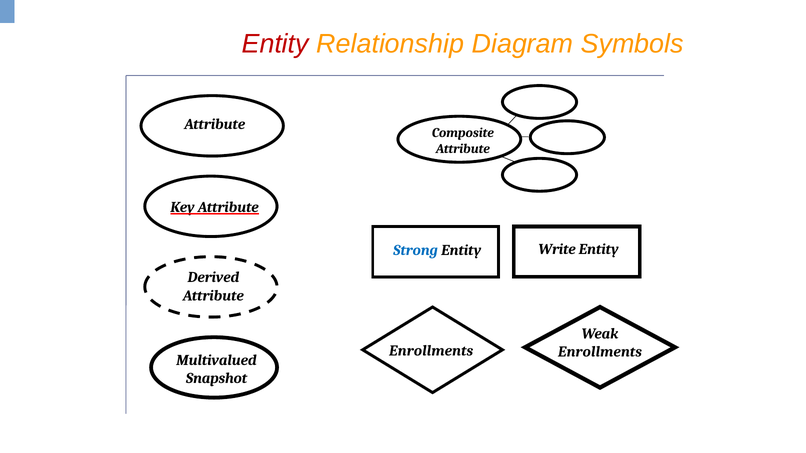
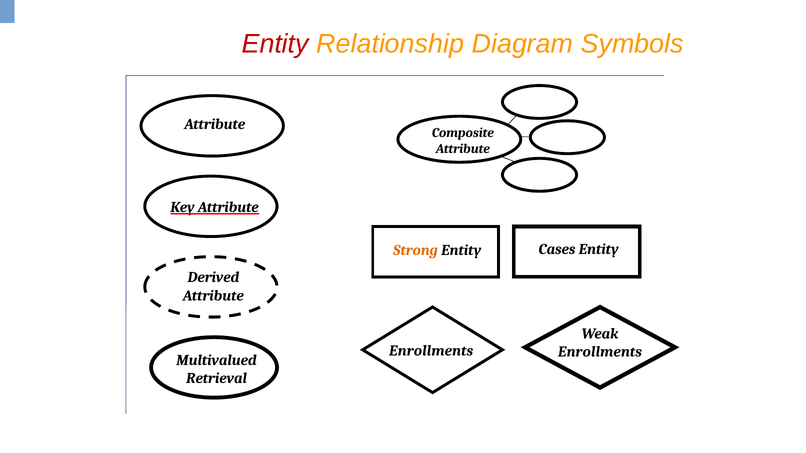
Write: Write -> Cases
Strong colour: blue -> orange
Snapshot: Snapshot -> Retrieval
